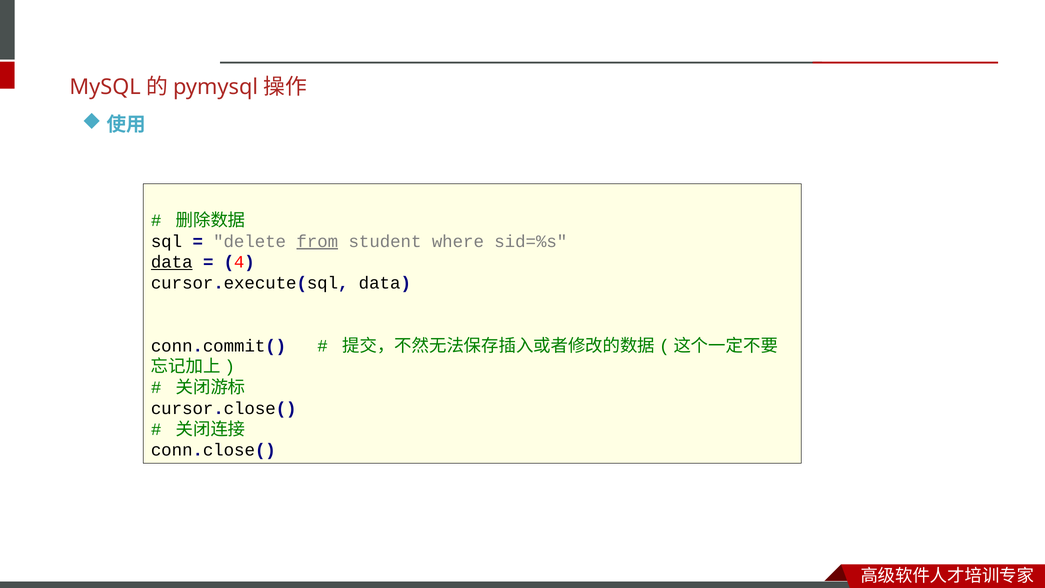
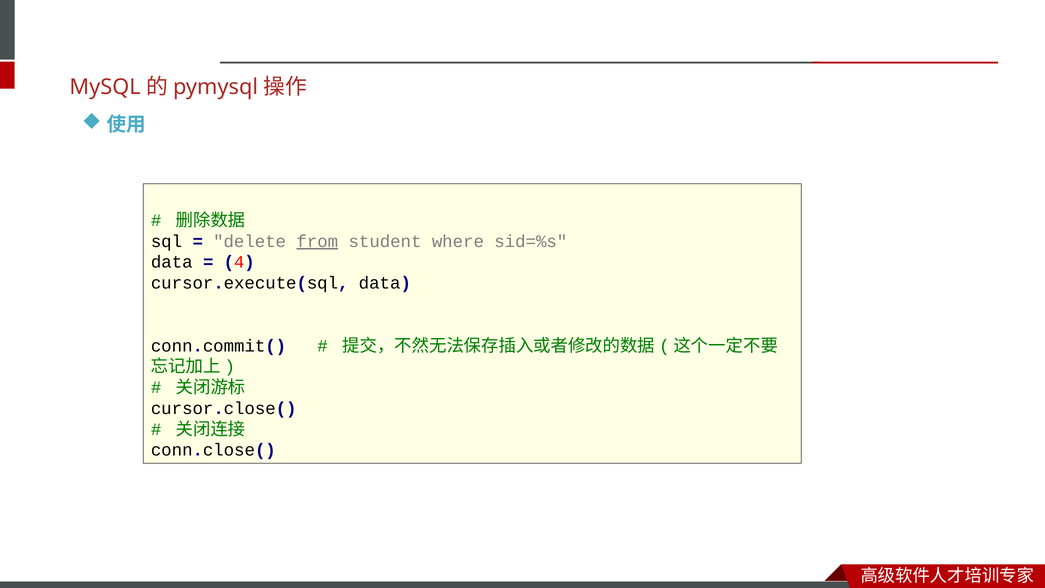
data at (172, 262) underline: present -> none
